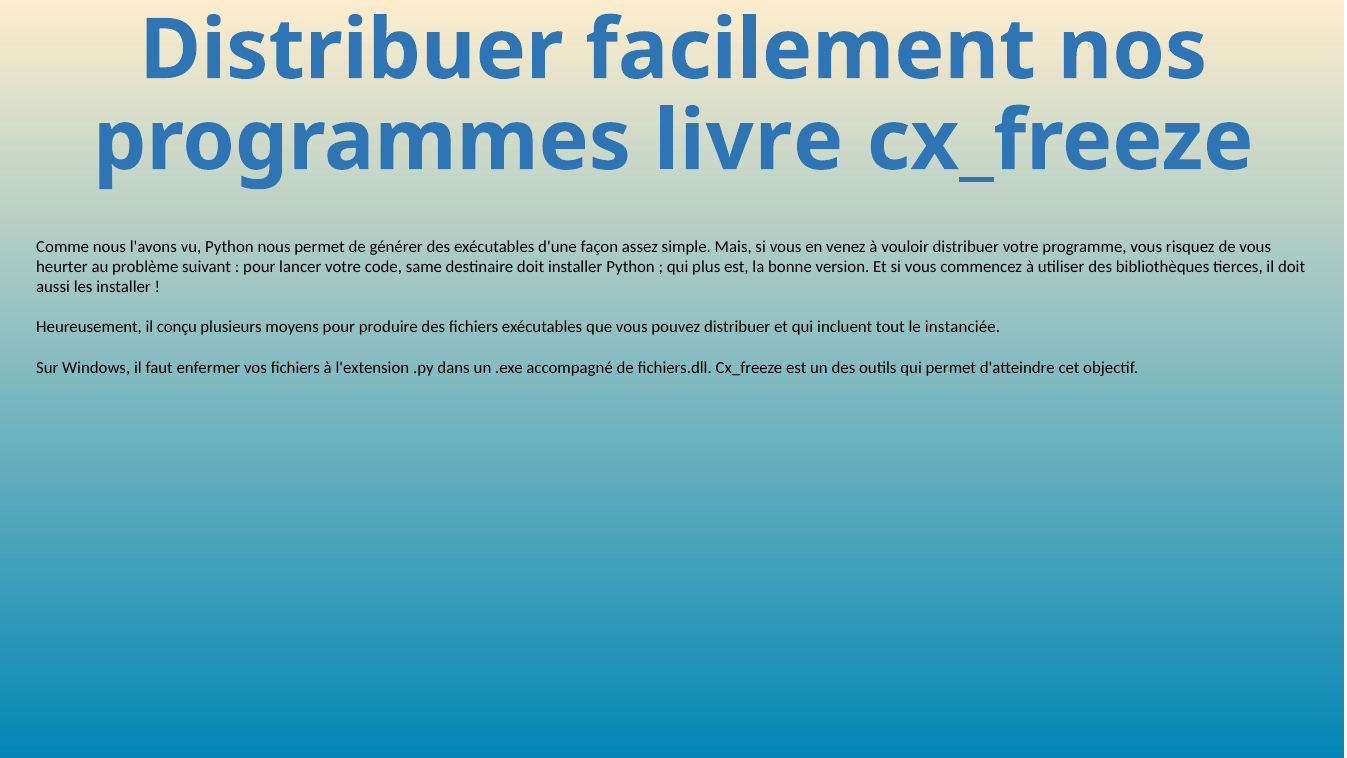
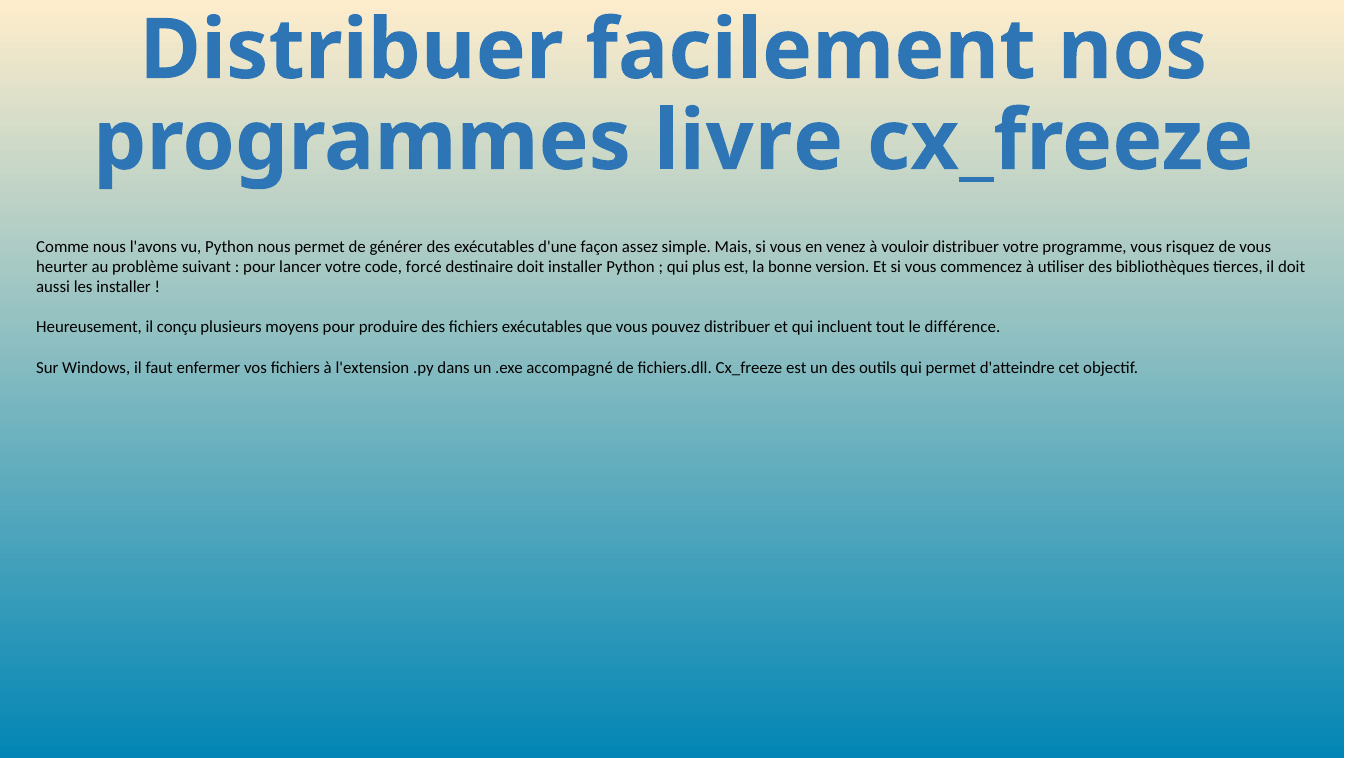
same: same -> forcé
instanciée: instanciée -> différence
